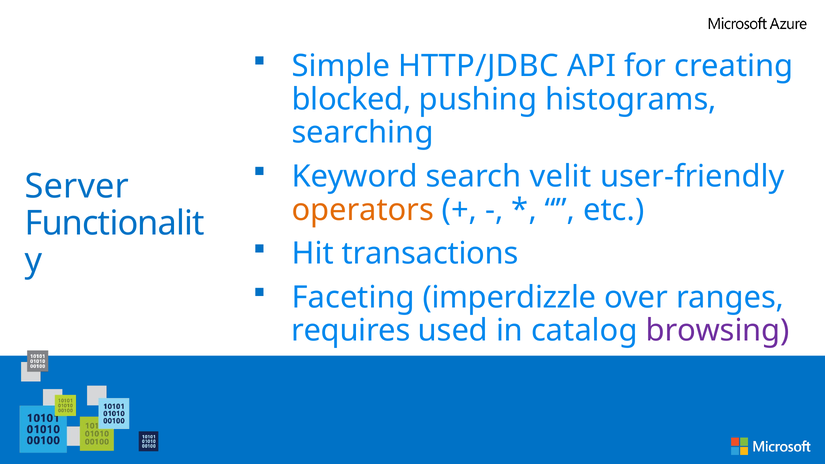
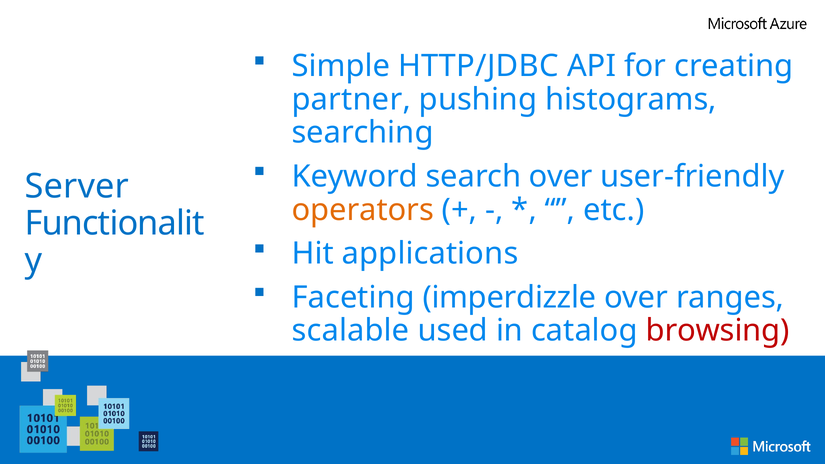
blocked: blocked -> partner
search velit: velit -> over
transactions: transactions -> applications
requires: requires -> scalable
browsing colour: purple -> red
